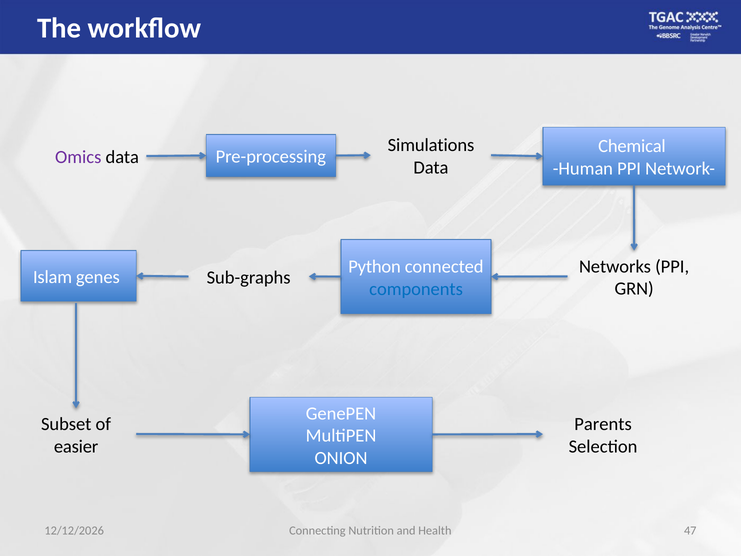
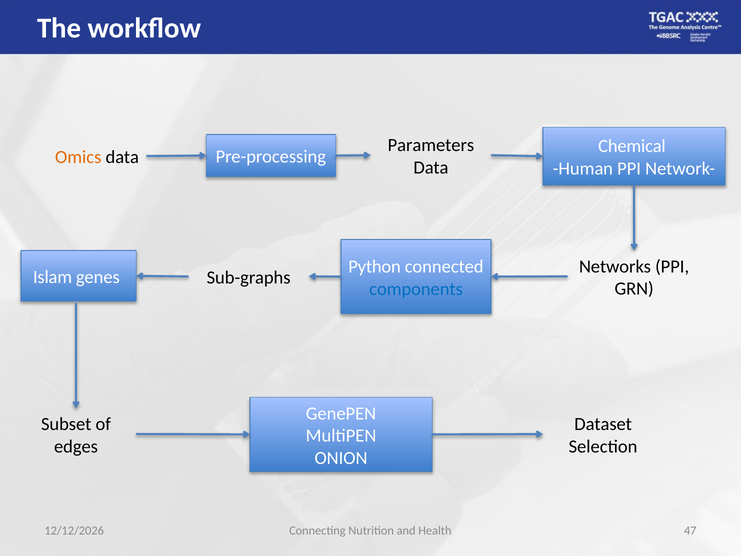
Simulations: Simulations -> Parameters
Omics colour: purple -> orange
Parents: Parents -> Dataset
easier: easier -> edges
